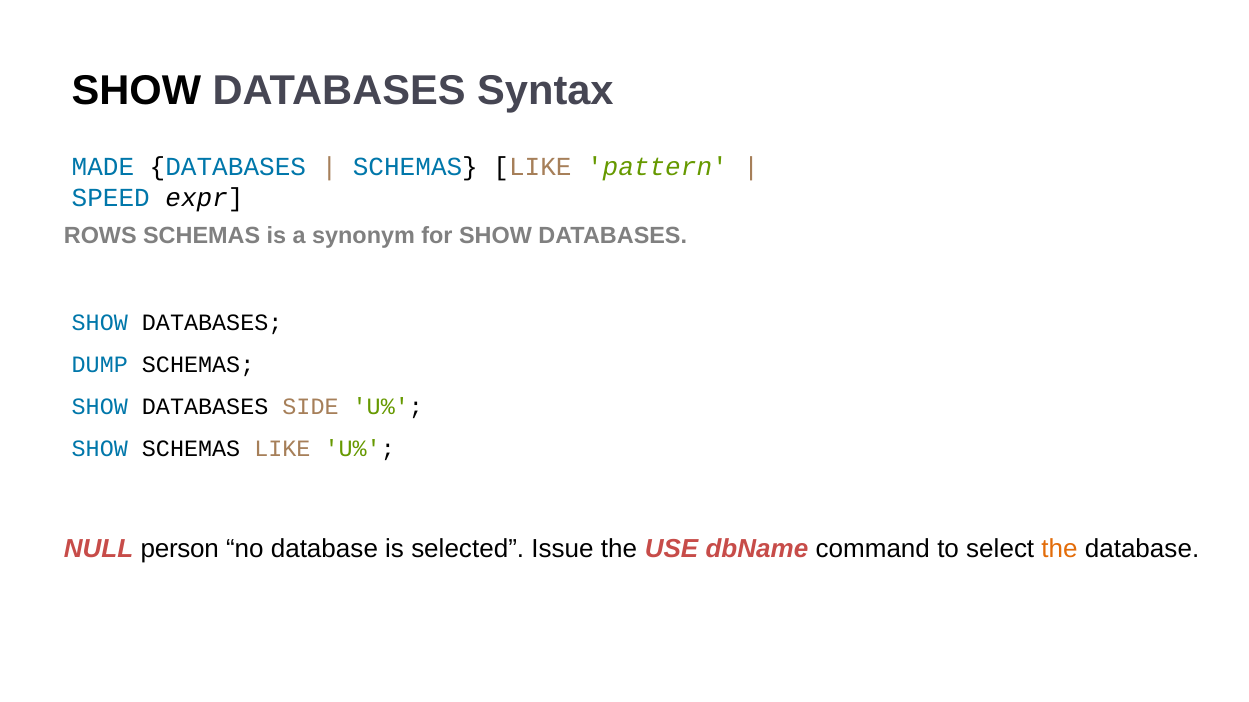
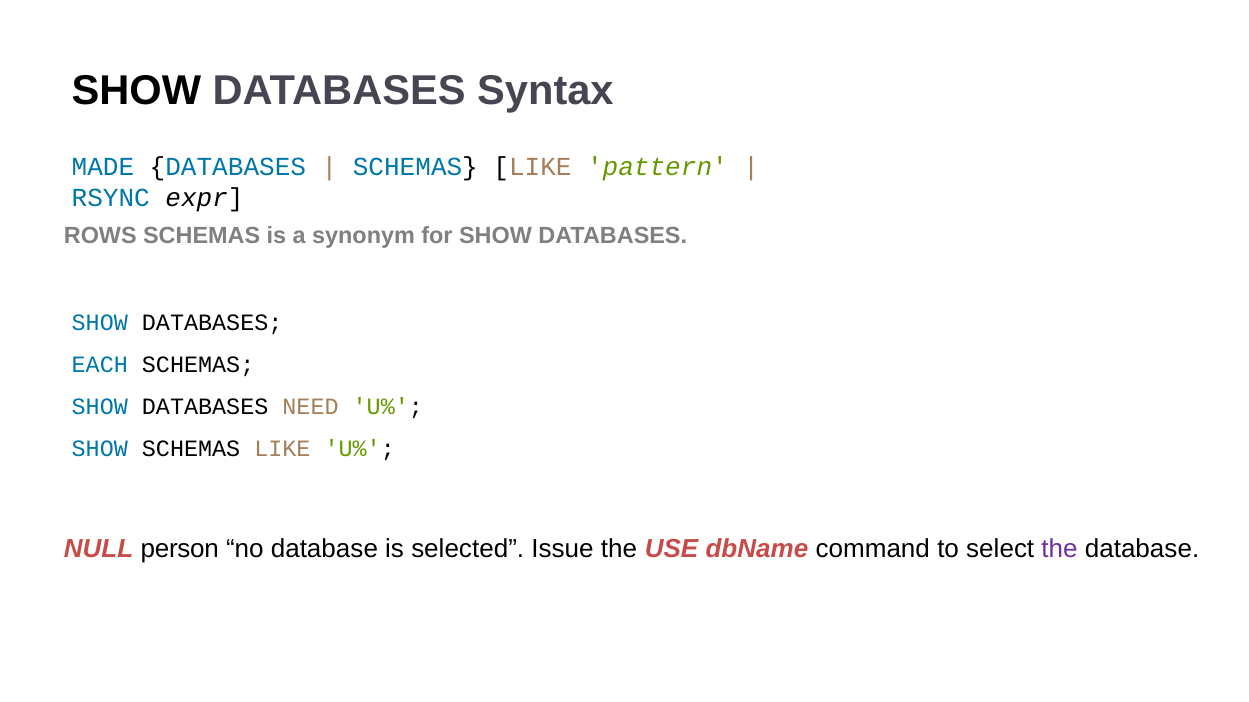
SPEED: SPEED -> RSYNC
DUMP: DUMP -> EACH
SIDE: SIDE -> NEED
the at (1060, 550) colour: orange -> purple
